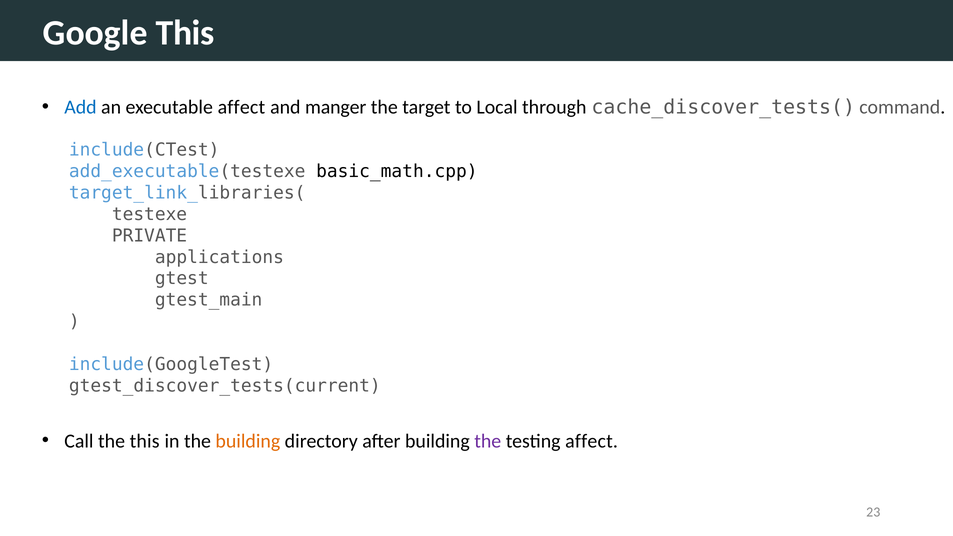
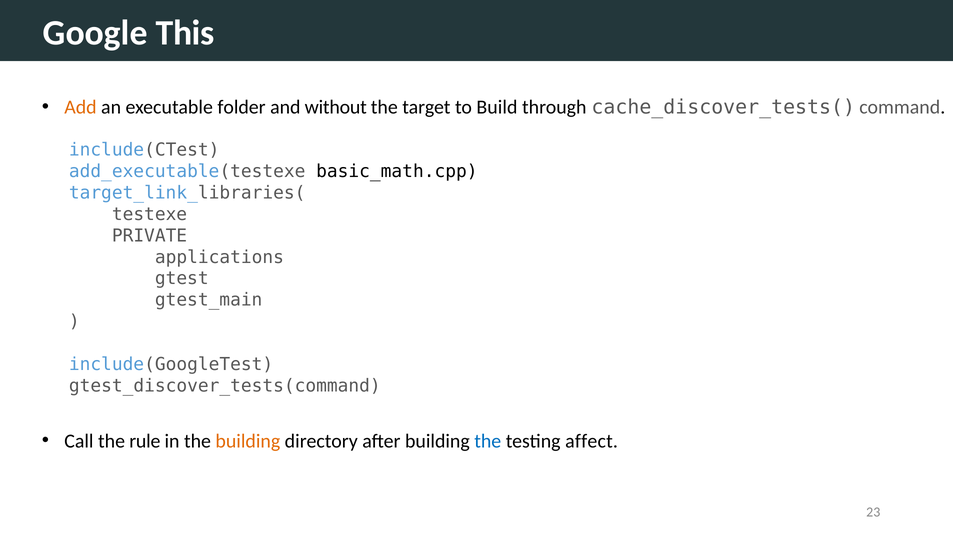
Add colour: blue -> orange
executable affect: affect -> folder
manger: manger -> without
Local: Local -> Build
gtest_discover_tests(current: gtest_discover_tests(current -> gtest_discover_tests(command
the this: this -> rule
the at (488, 441) colour: purple -> blue
